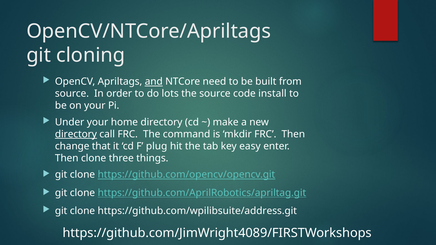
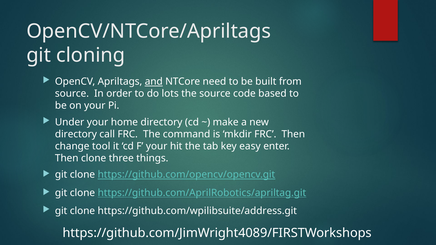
install: install -> based
directory at (76, 134) underline: present -> none
that: that -> tool
F plug: plug -> your
